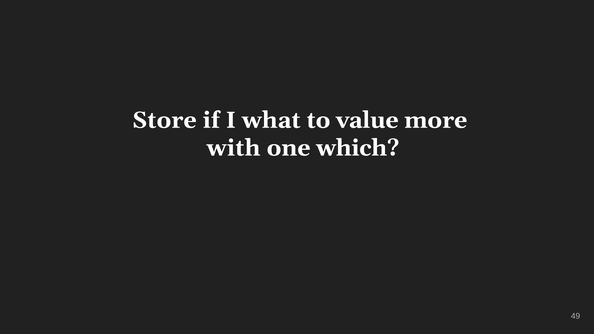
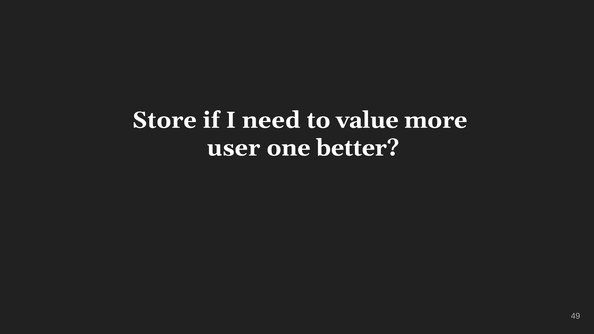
what: what -> need
with: with -> user
which: which -> better
